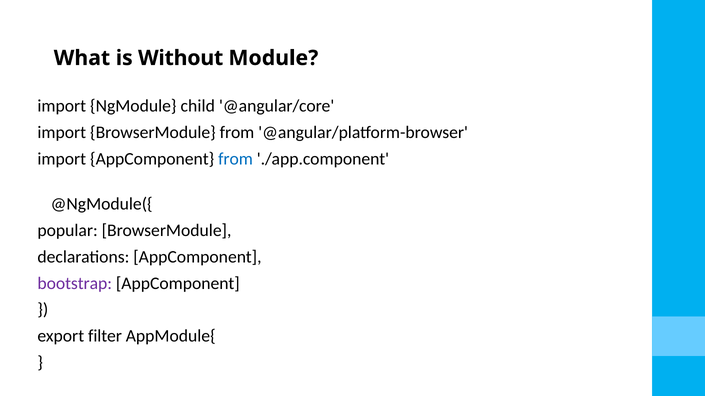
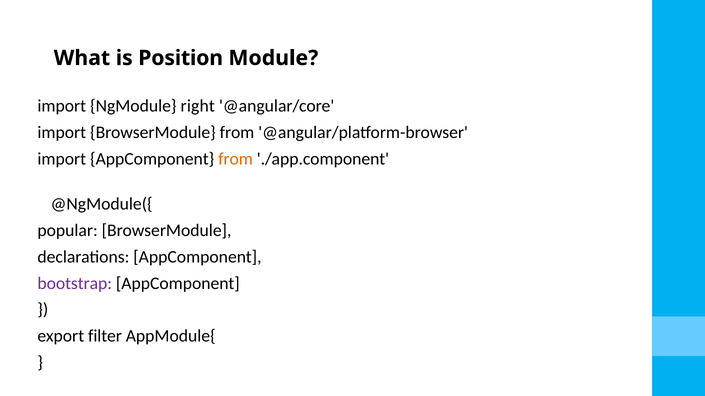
Without: Without -> Position
child: child -> right
from at (236, 159) colour: blue -> orange
